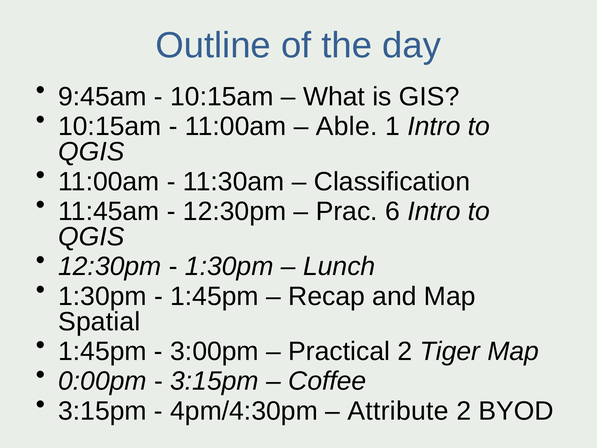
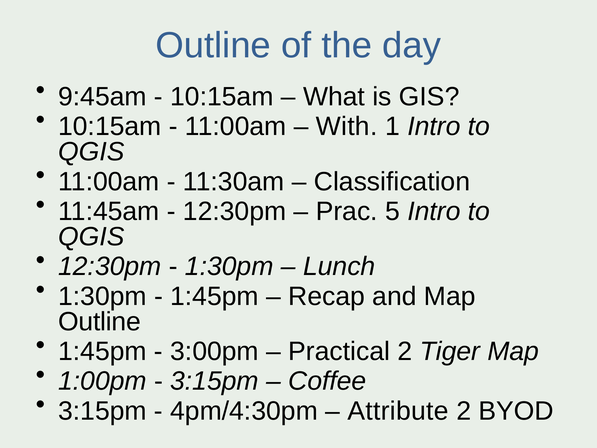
Able: Able -> With
6: 6 -> 5
Spatial at (99, 322): Spatial -> Outline
0:00pm: 0:00pm -> 1:00pm
